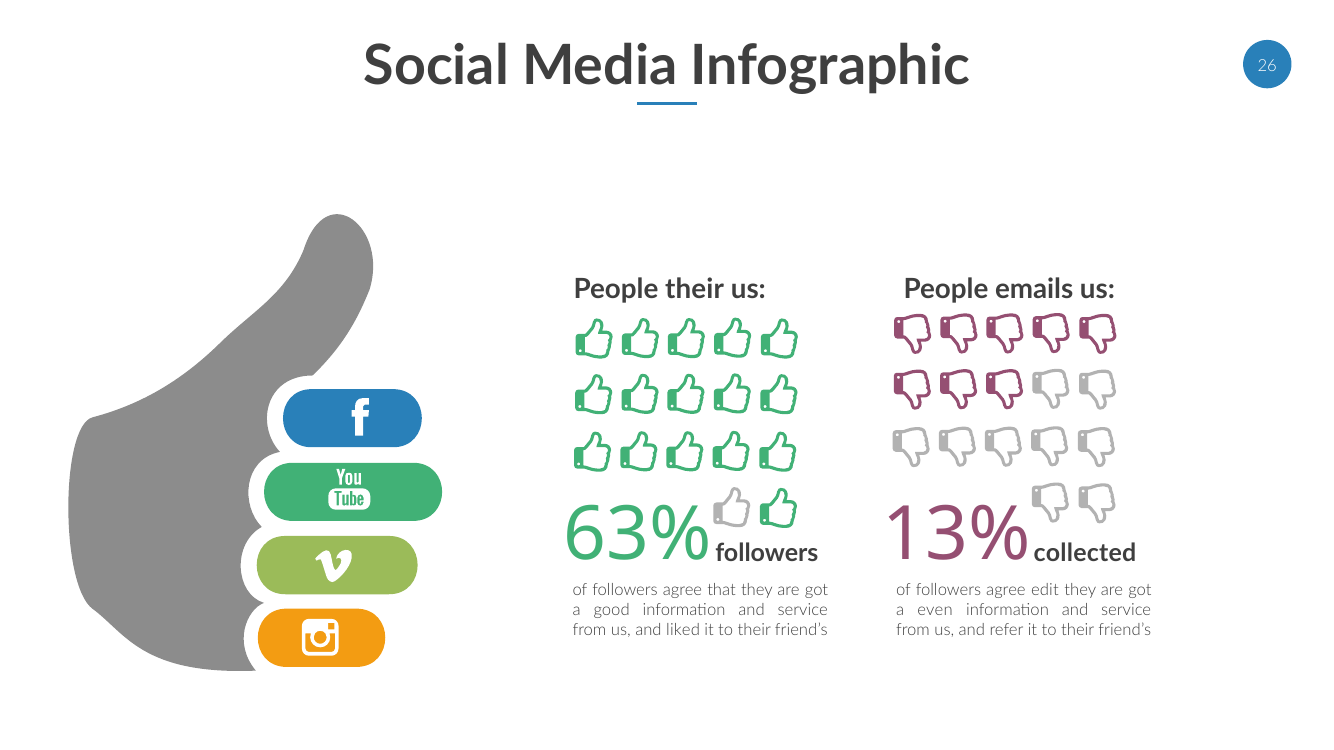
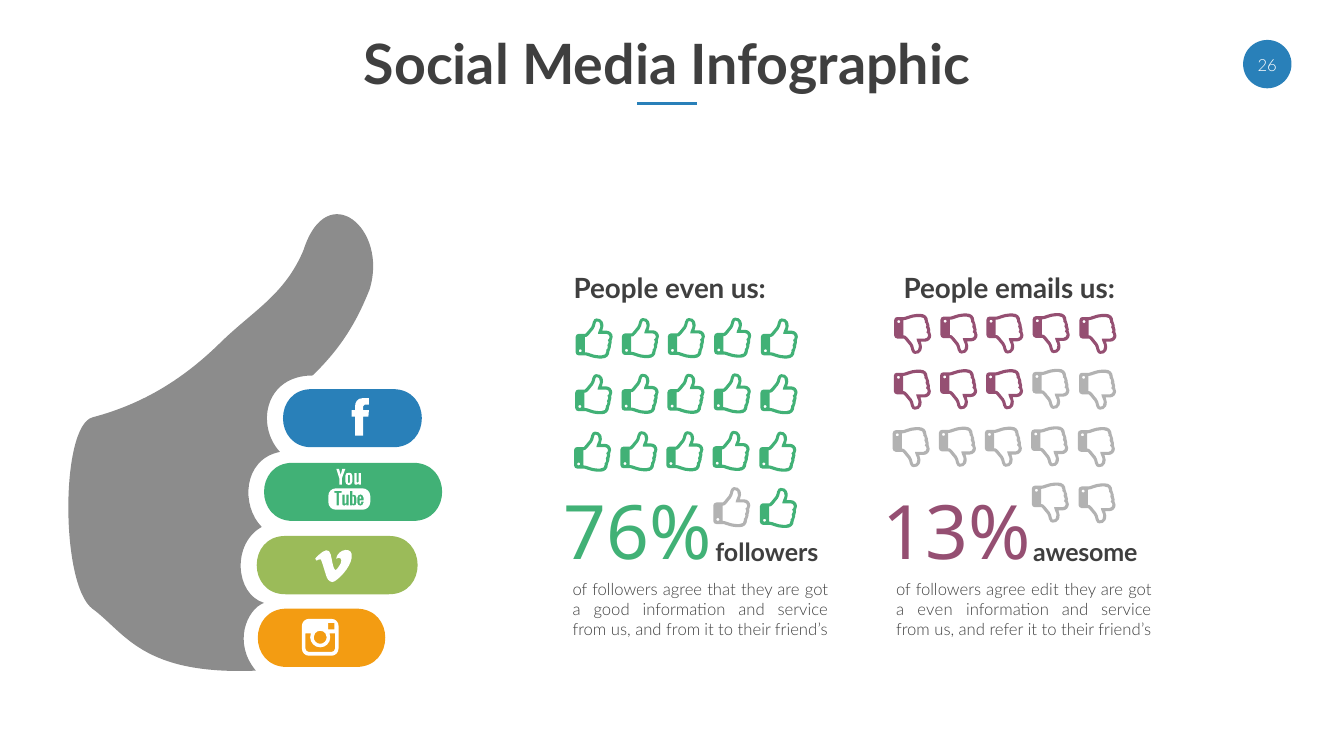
People their: their -> even
63%: 63% -> 76%
collected: collected -> awesome
and liked: liked -> from
